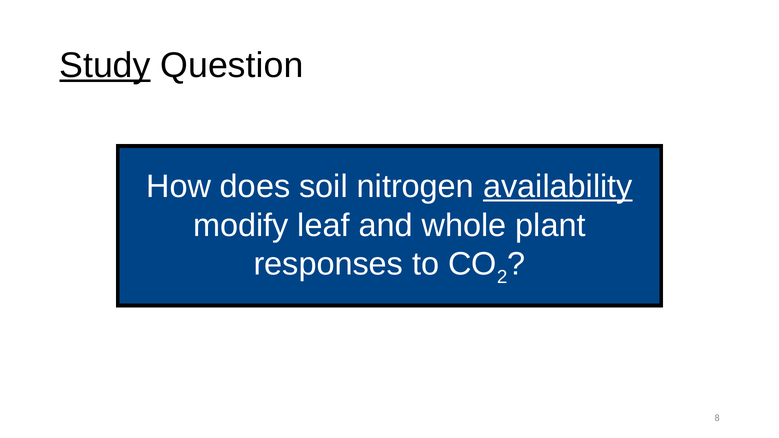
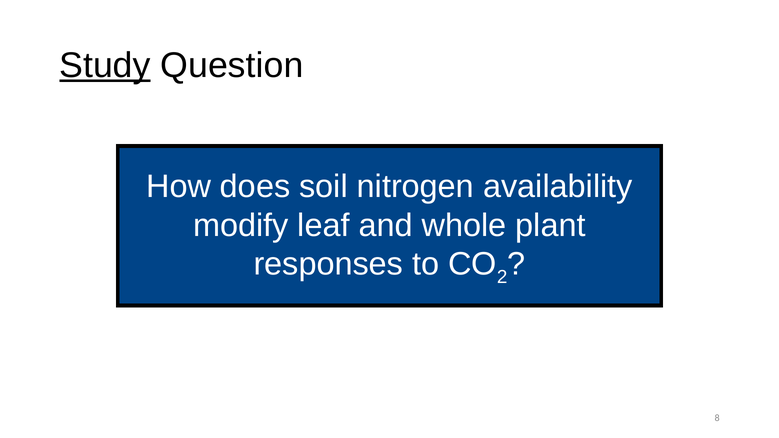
availability underline: present -> none
